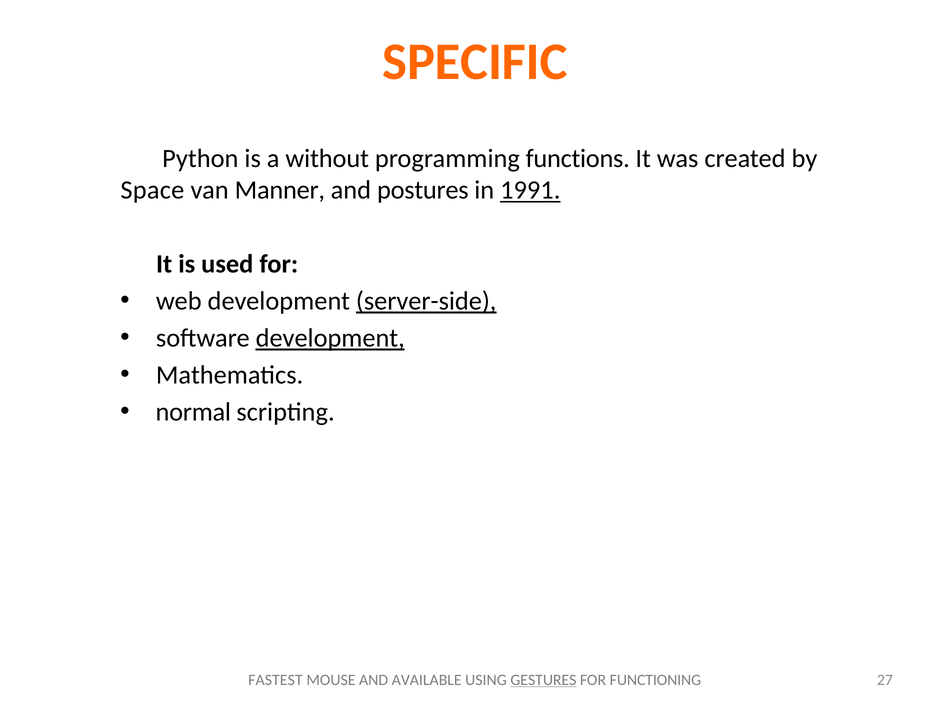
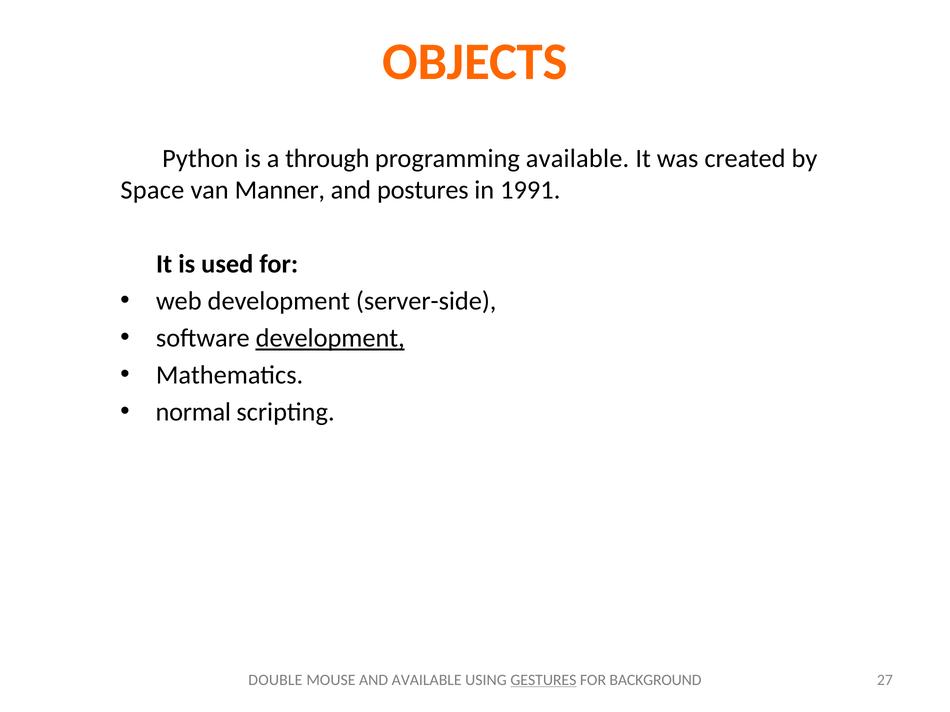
SPECIFIC: SPECIFIC -> OBJECTS
without: without -> through
programming functions: functions -> available
1991 underline: present -> none
server-side underline: present -> none
FASTEST: FASTEST -> DOUBLE
FUNCTIONING: FUNCTIONING -> BACKGROUND
